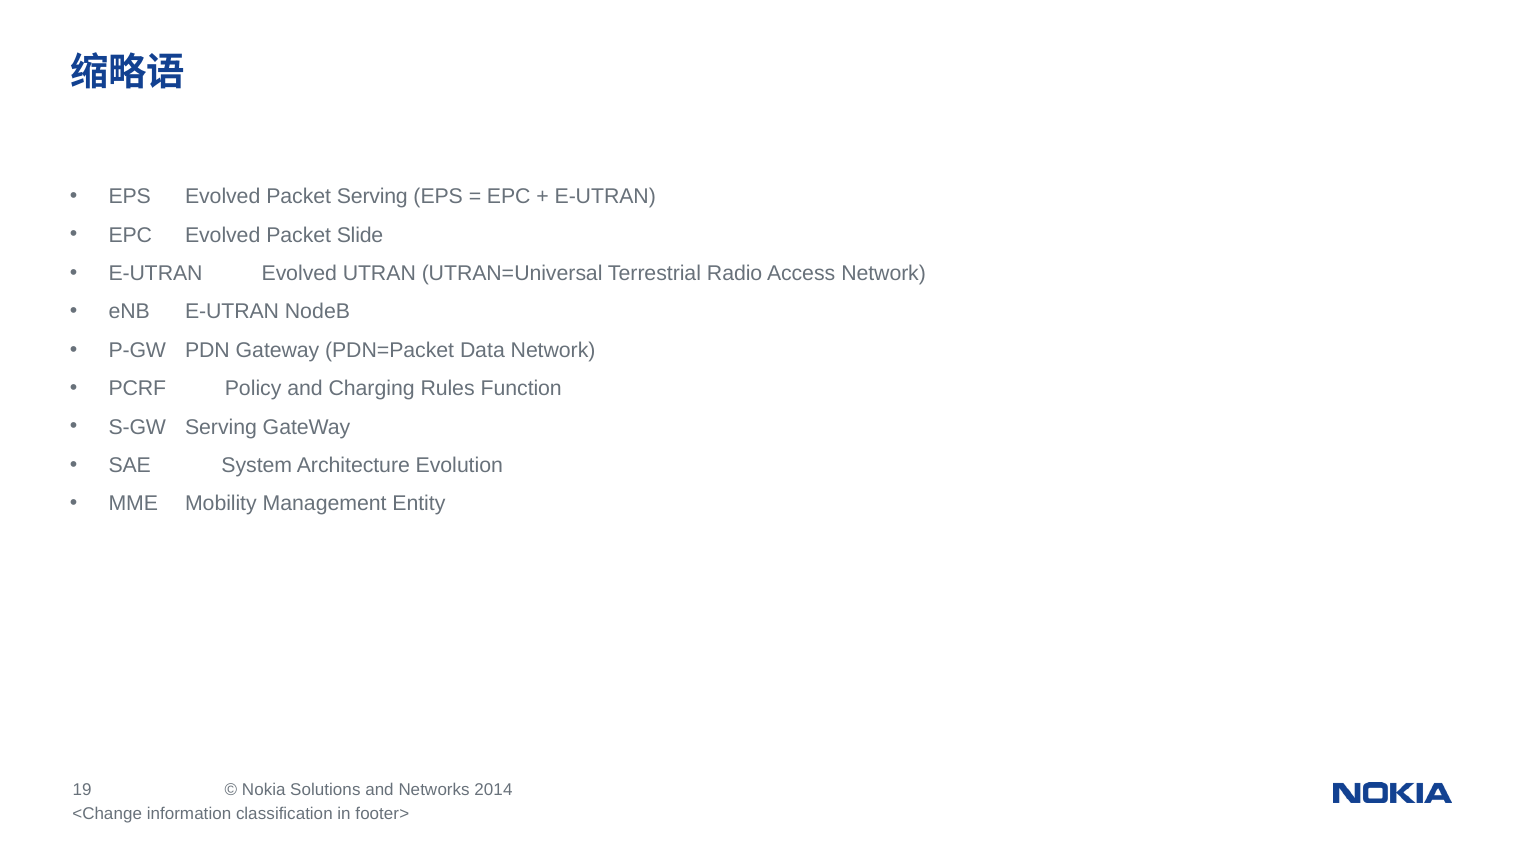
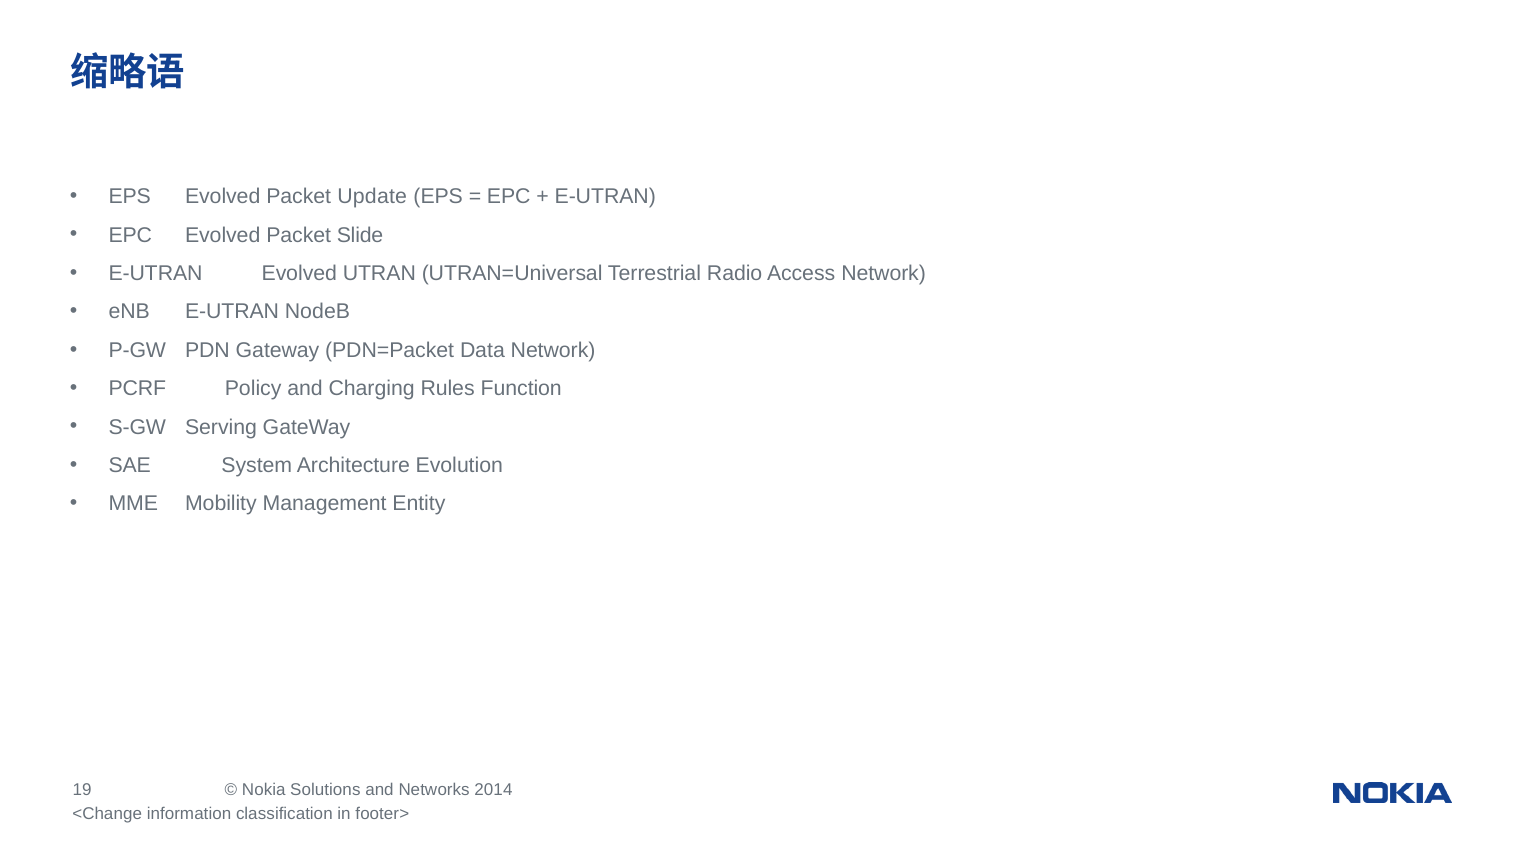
Packet Serving: Serving -> Update
